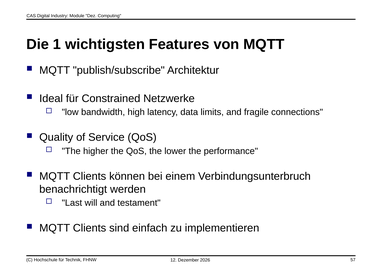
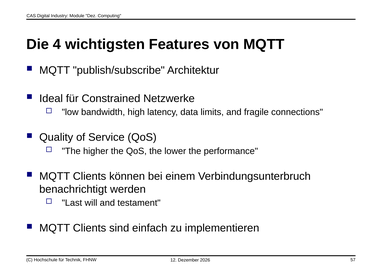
1: 1 -> 4
